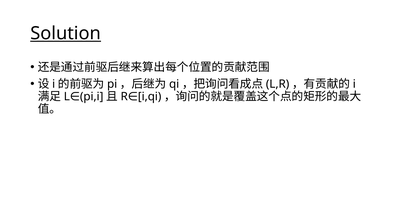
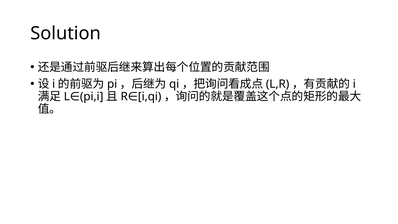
Solution underline: present -> none
